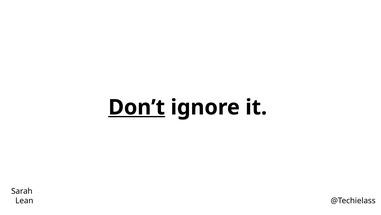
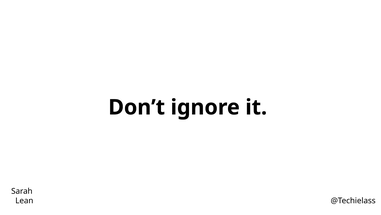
Don’t underline: present -> none
